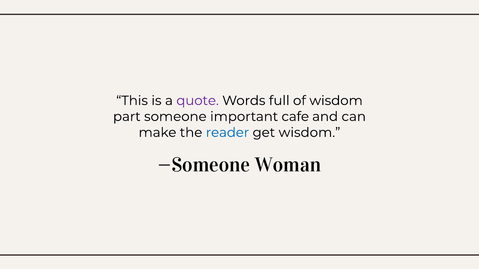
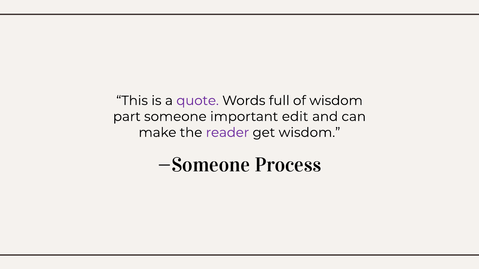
cafe: cafe -> edit
reader colour: blue -> purple
Woman: Woman -> Process
